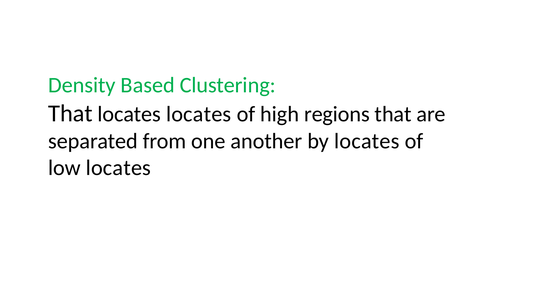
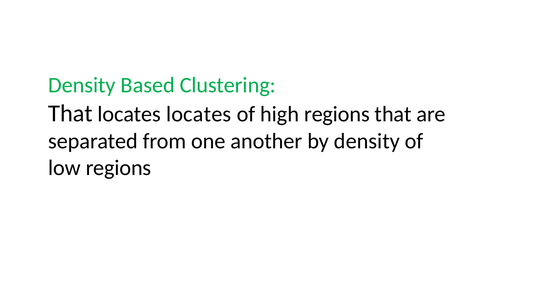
by locates: locates -> density
low locates: locates -> regions
